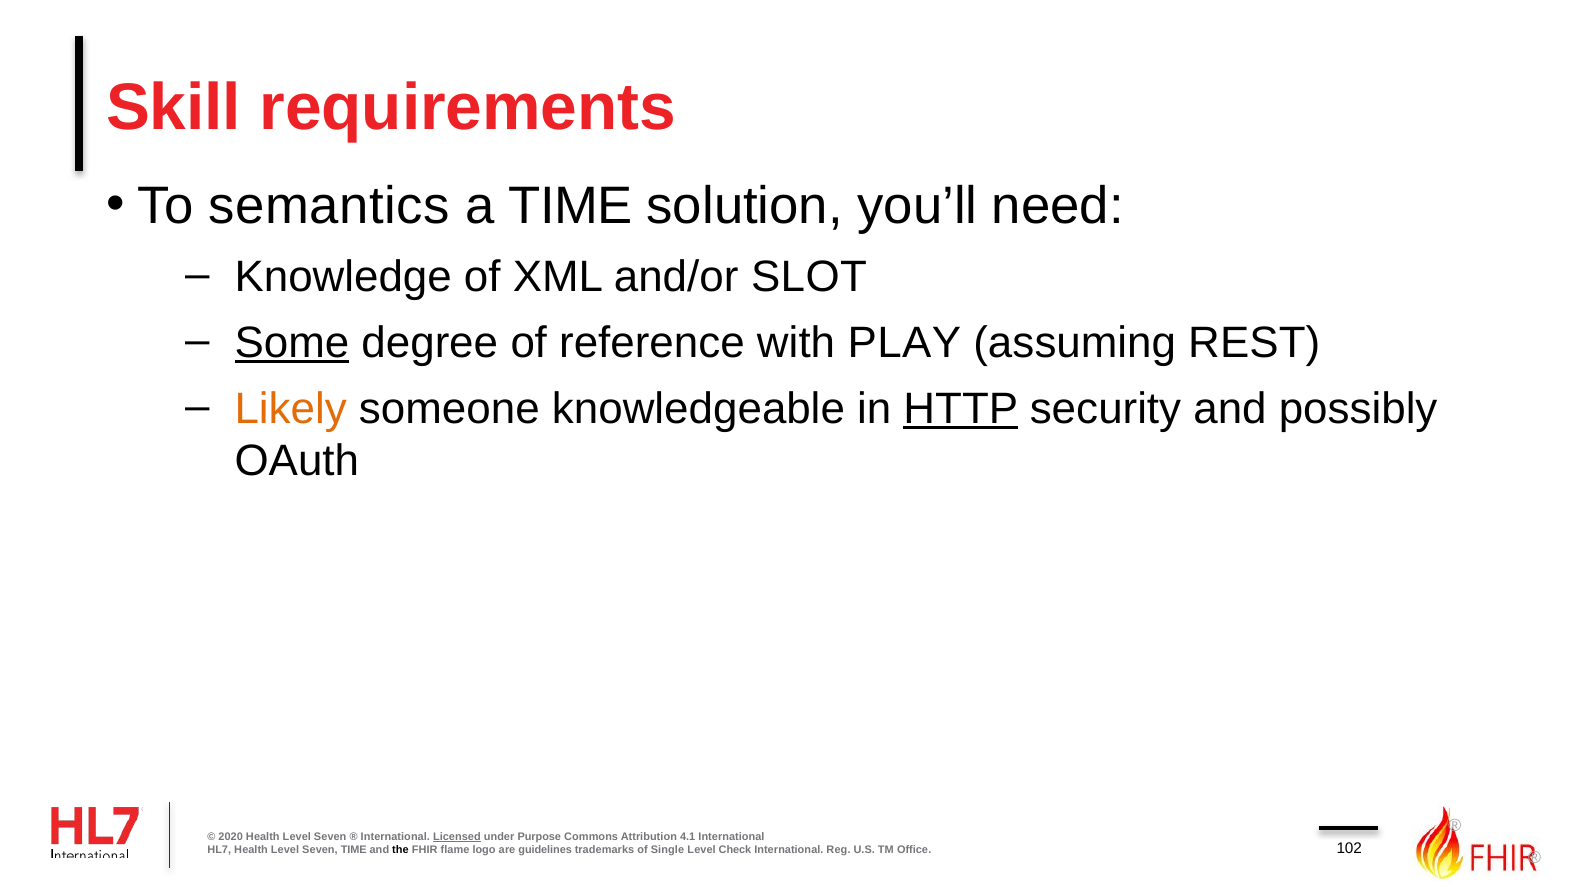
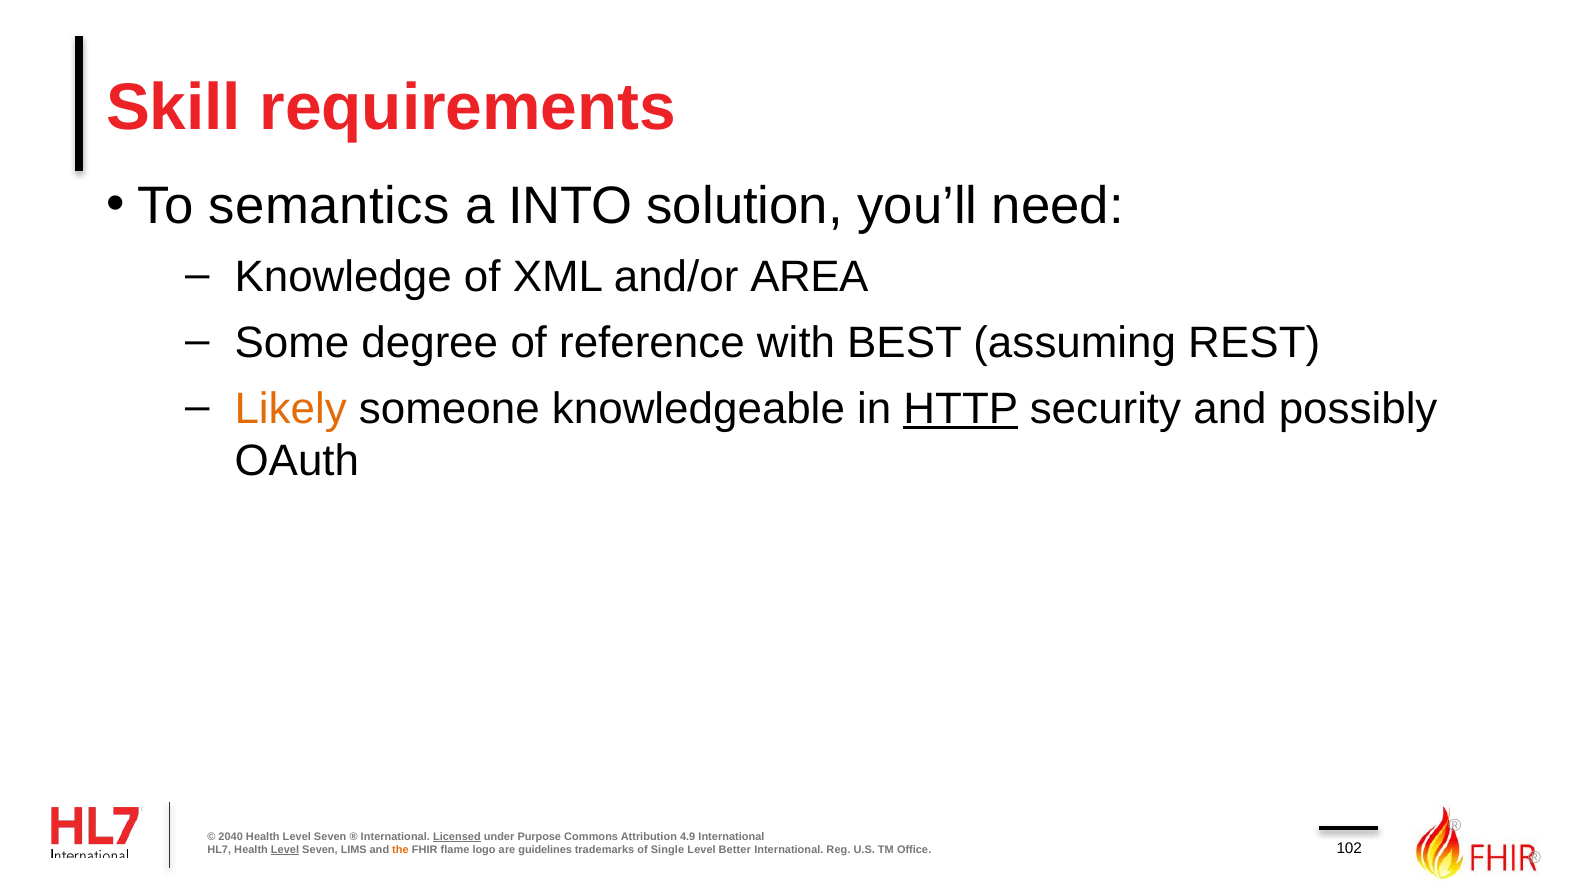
a TIME: TIME -> INTO
SLOT: SLOT -> AREA
Some underline: present -> none
PLAY: PLAY -> BEST
2020: 2020 -> 2040
4.1: 4.1 -> 4.9
Level at (285, 850) underline: none -> present
Seven TIME: TIME -> LIMS
the colour: black -> orange
Check: Check -> Better
